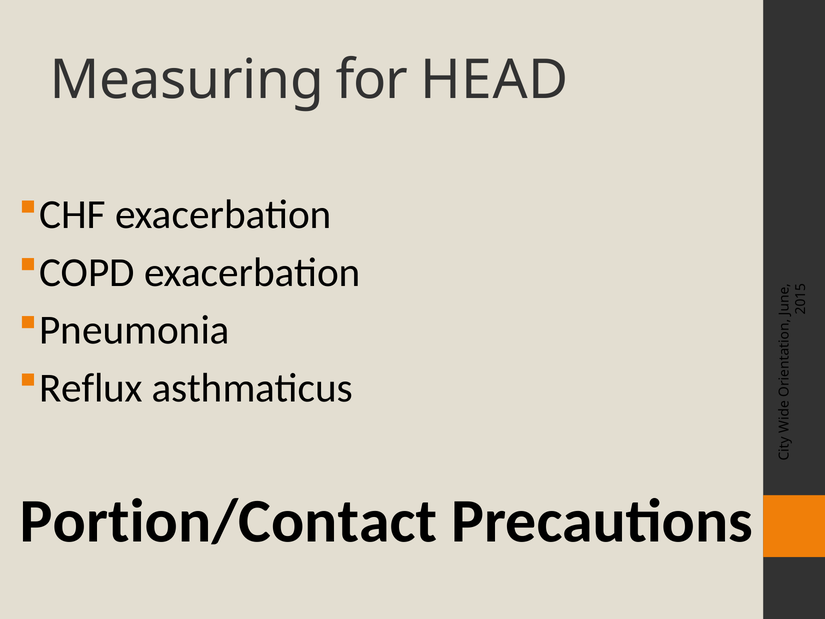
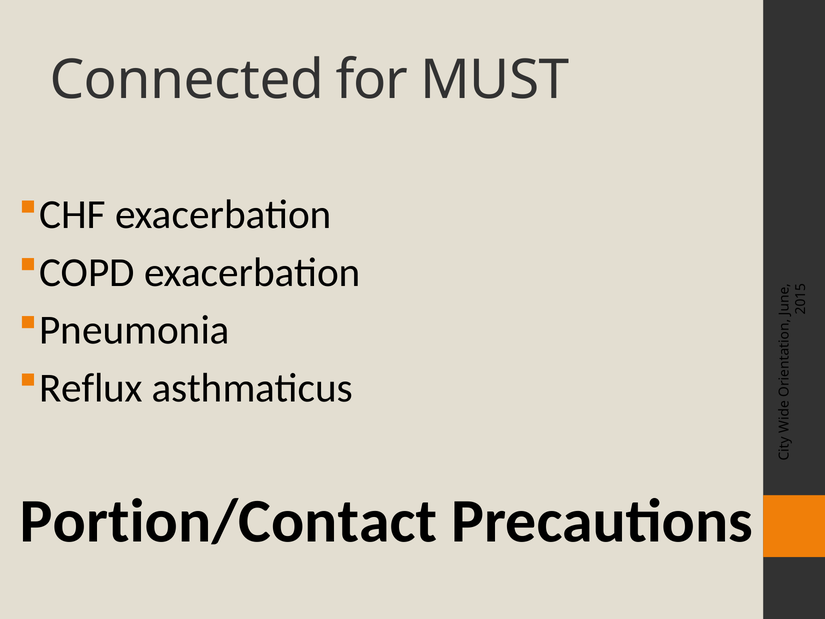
Measuring: Measuring -> Connected
HEAD: HEAD -> MUST
